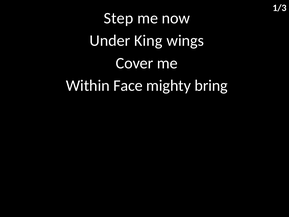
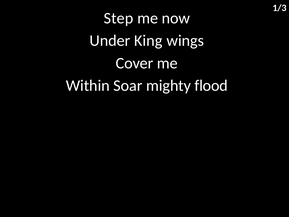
Face: Face -> Soar
bring: bring -> flood
